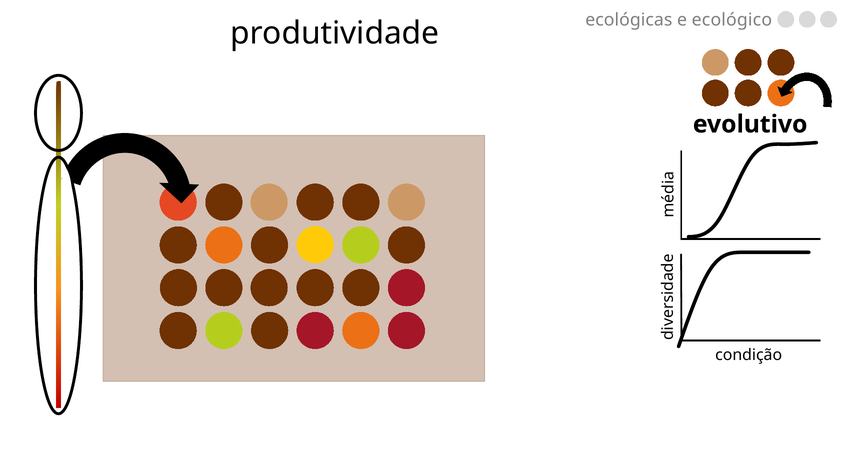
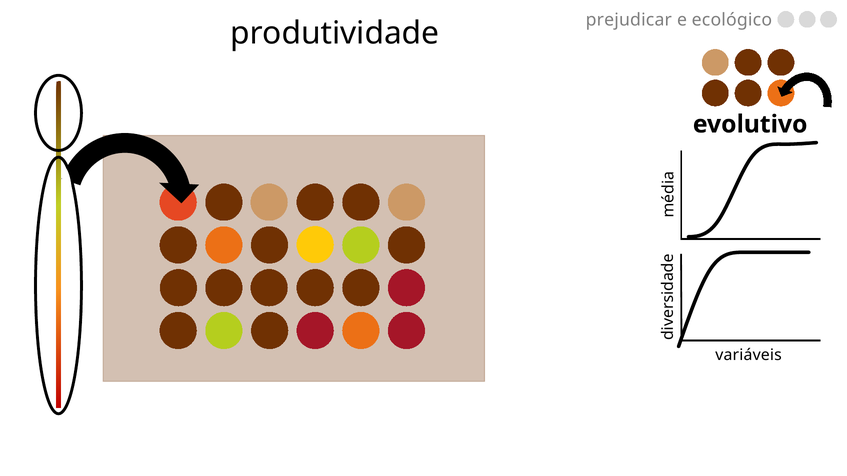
ecológicas: ecológicas -> prejudicar
condição: condição -> variáveis
